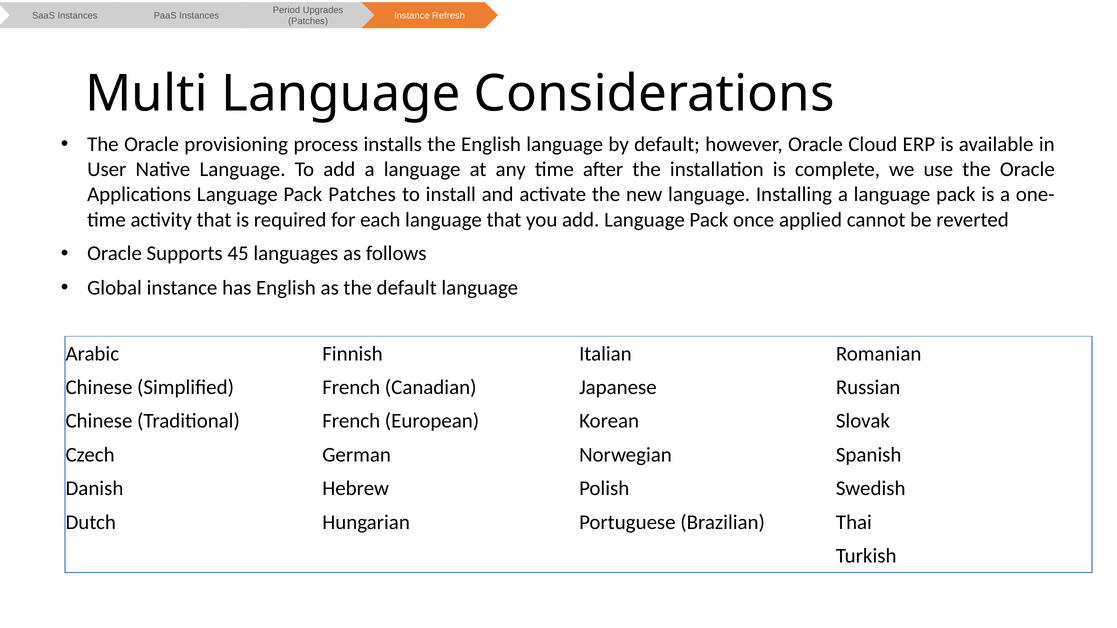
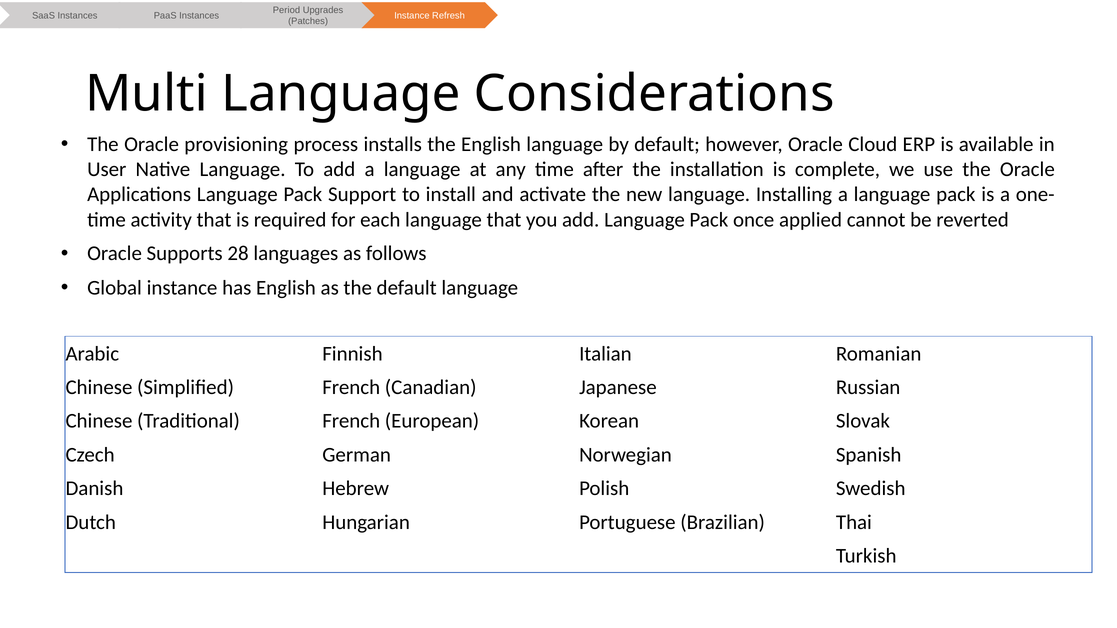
Pack Patches: Patches -> Support
45: 45 -> 28
